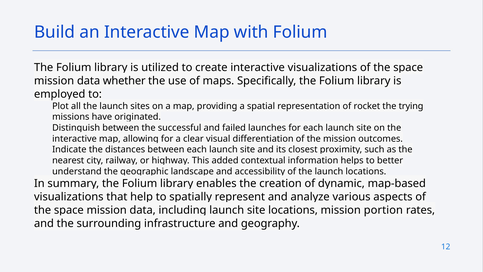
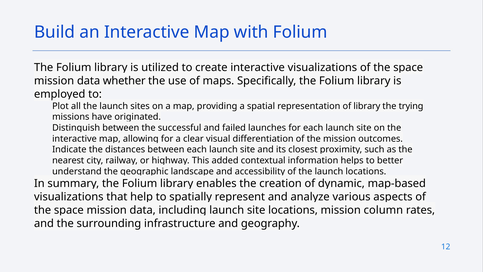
of rocket: rocket -> library
portion: portion -> column
